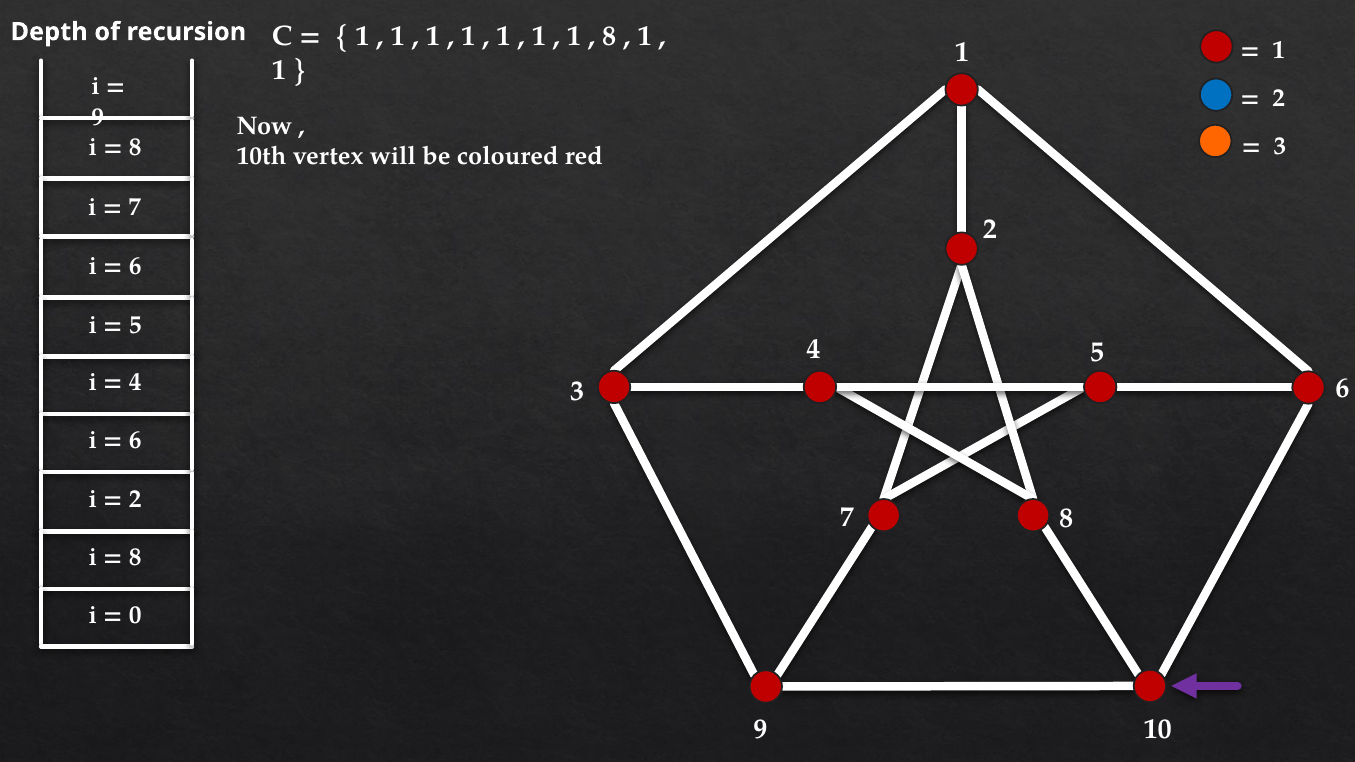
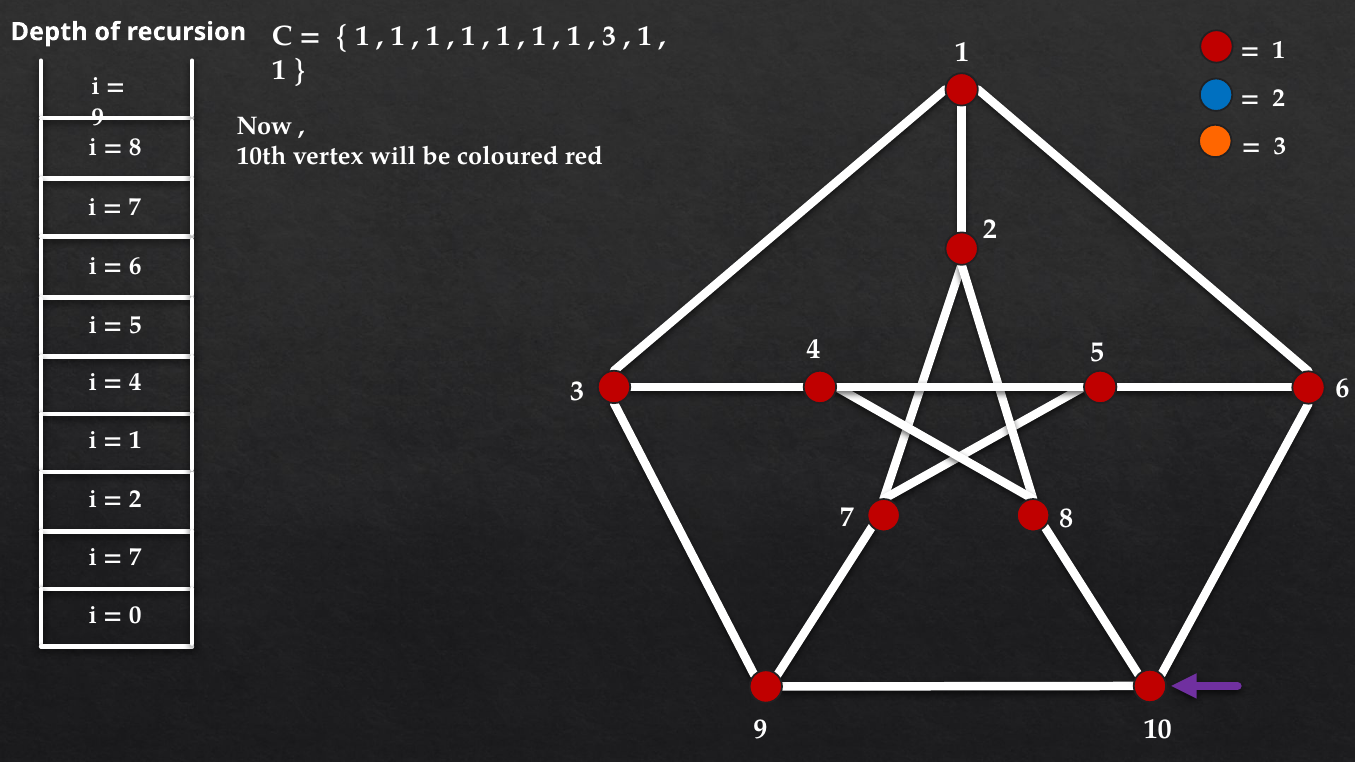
8 at (609, 36): 8 -> 3
6 at (135, 440): 6 -> 1
8 at (135, 557): 8 -> 7
